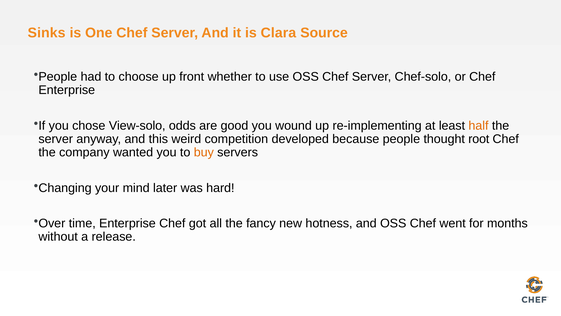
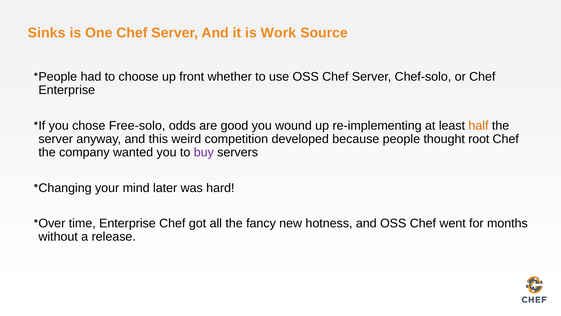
Clara: Clara -> Work
View-solo: View-solo -> Free-solo
buy colour: orange -> purple
